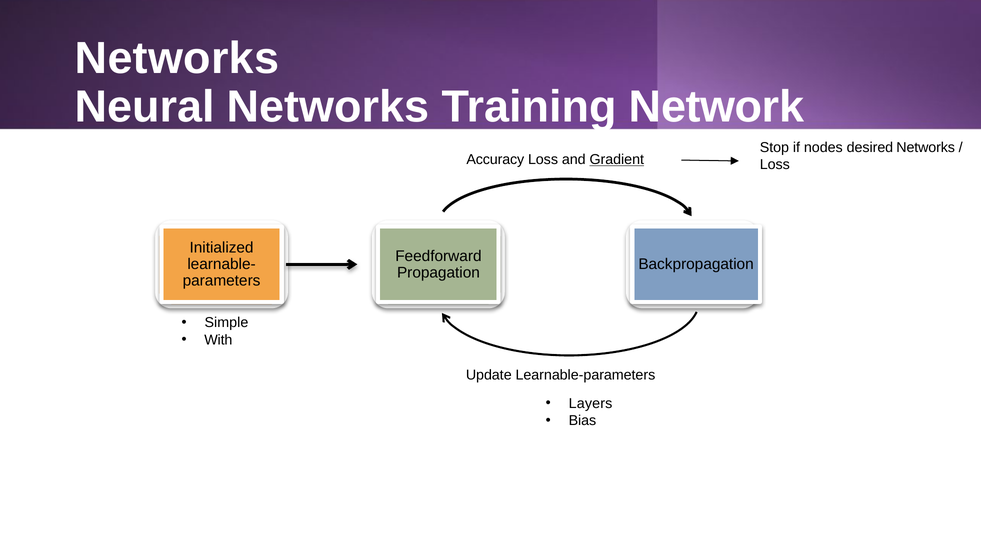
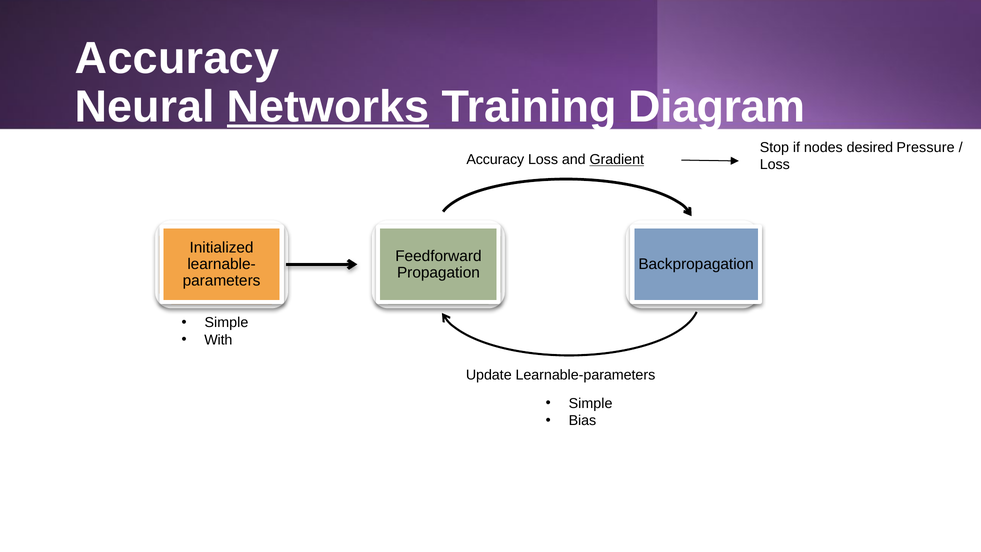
Networks at (177, 58): Networks -> Accuracy
Networks at (328, 107) underline: none -> present
Network: Network -> Diagram
desired Networks: Networks -> Pressure
Layers at (591, 403): Layers -> Simple
